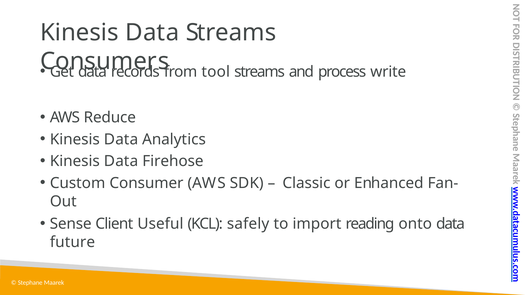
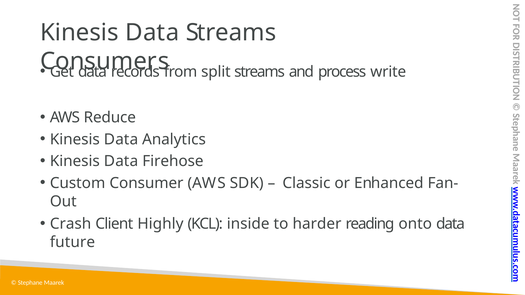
tool: tool -> split
Sense: Sense -> Crash
Useful: Useful -> Highly
safely: safely -> inside
import: import -> harder
